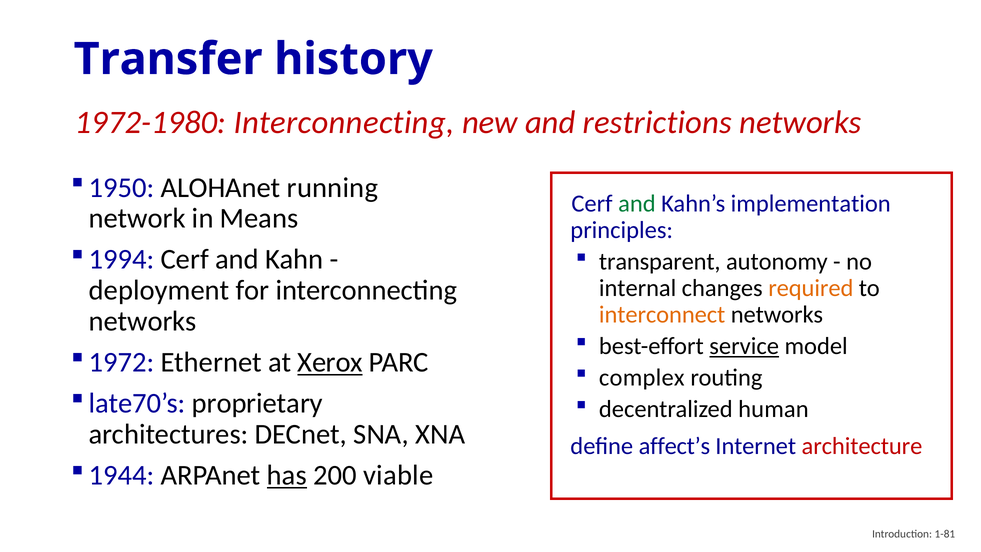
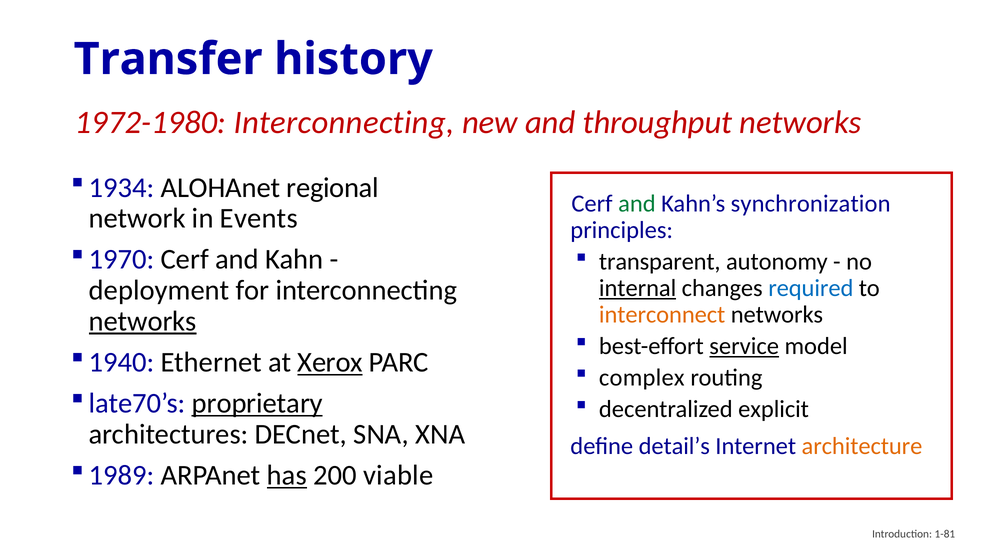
restrictions: restrictions -> throughput
1950: 1950 -> 1934
running: running -> regional
implementation: implementation -> synchronization
Means: Means -> Events
1994: 1994 -> 1970
internal underline: none -> present
required colour: orange -> blue
networks at (143, 321) underline: none -> present
1972: 1972 -> 1940
proprietary underline: none -> present
human: human -> explicit
affect’s: affect’s -> detail’s
architecture colour: red -> orange
1944: 1944 -> 1989
